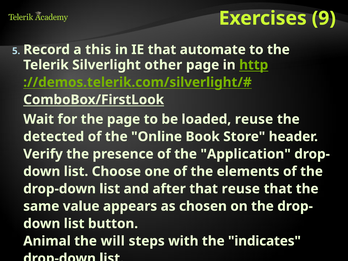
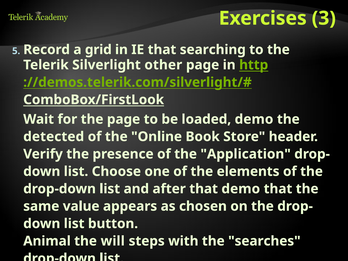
9: 9 -> 3
this: this -> grid
automate: automate -> searching
loaded reuse: reuse -> demo
that reuse: reuse -> demo
indicates: indicates -> searches
